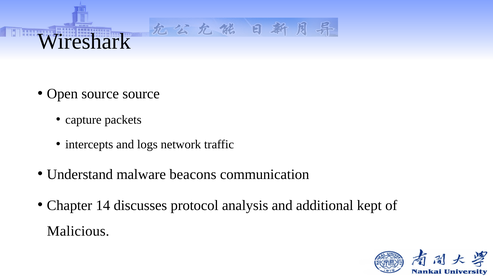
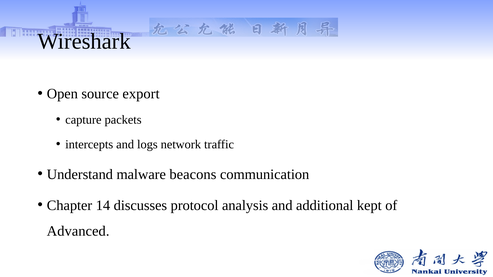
source source: source -> export
Malicious: Malicious -> Advanced
